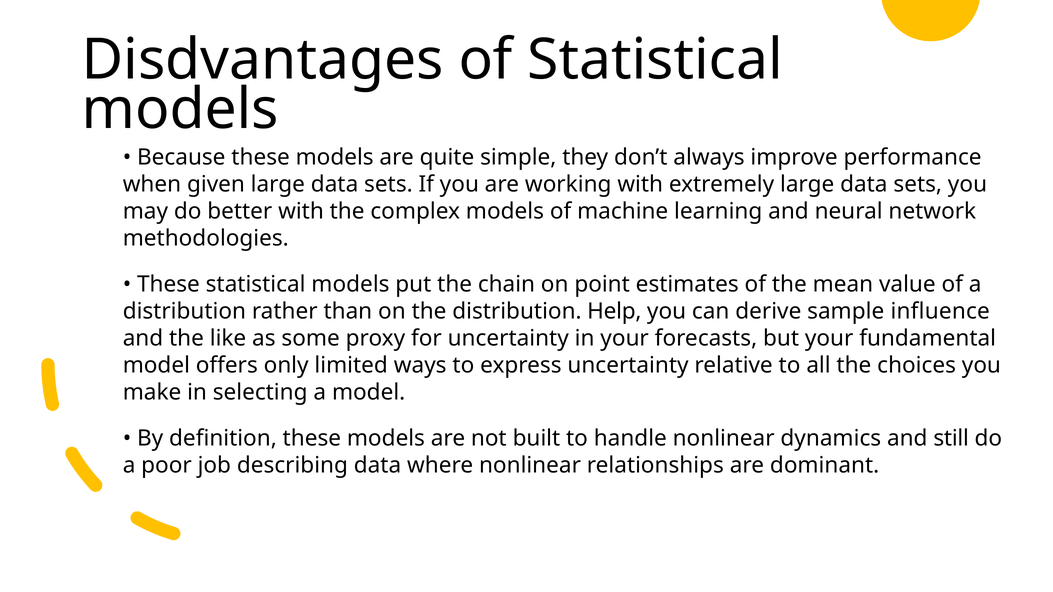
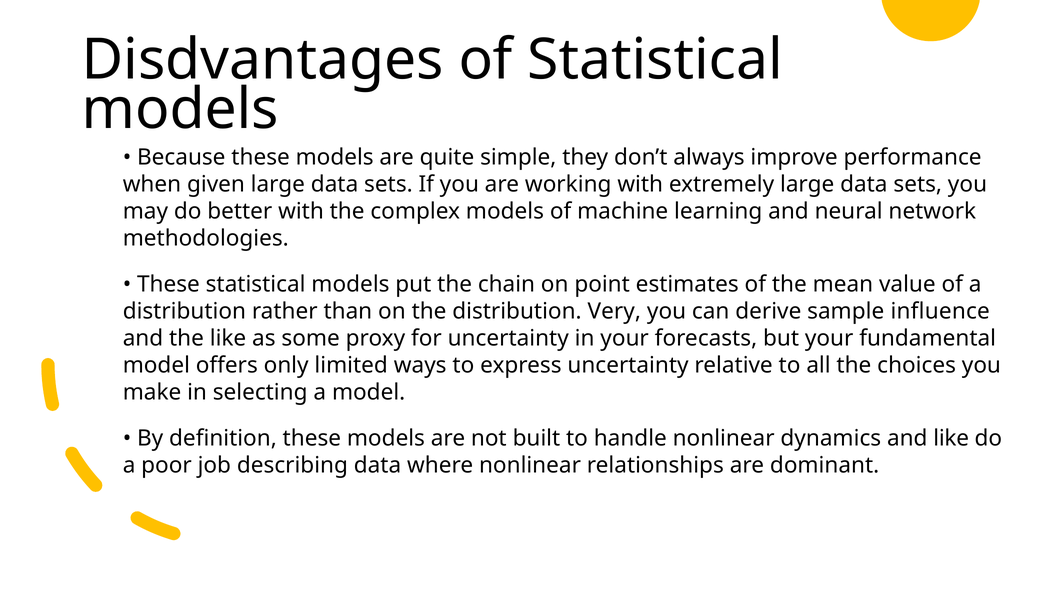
Help: Help -> Very
and still: still -> like
